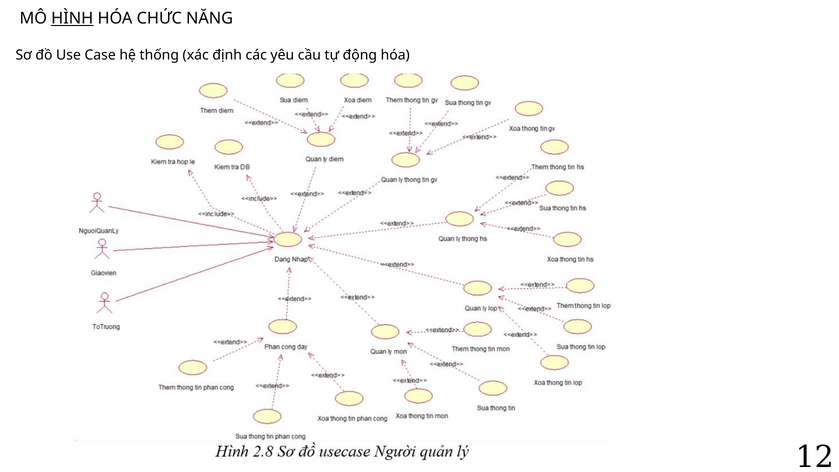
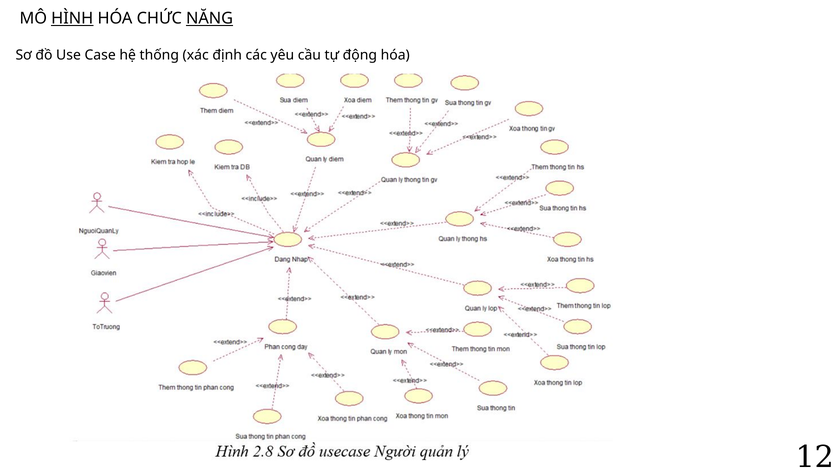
NĂNG underline: none -> present
